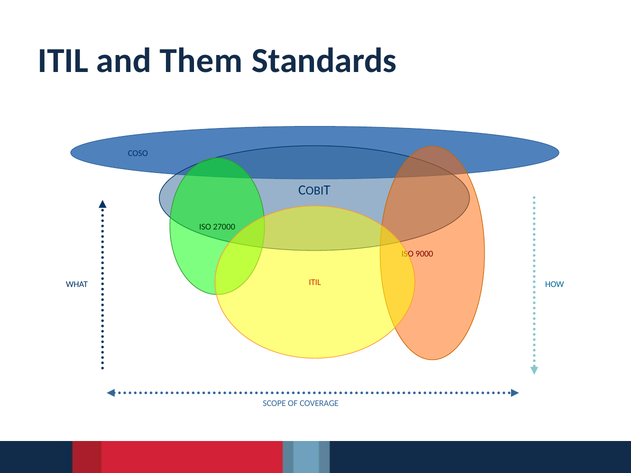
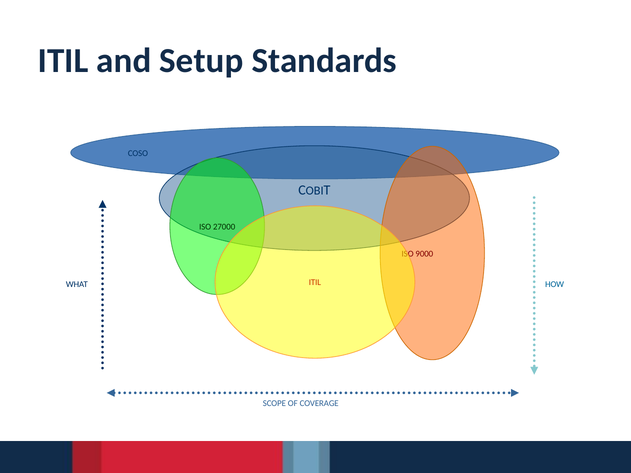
Them: Them -> Setup
